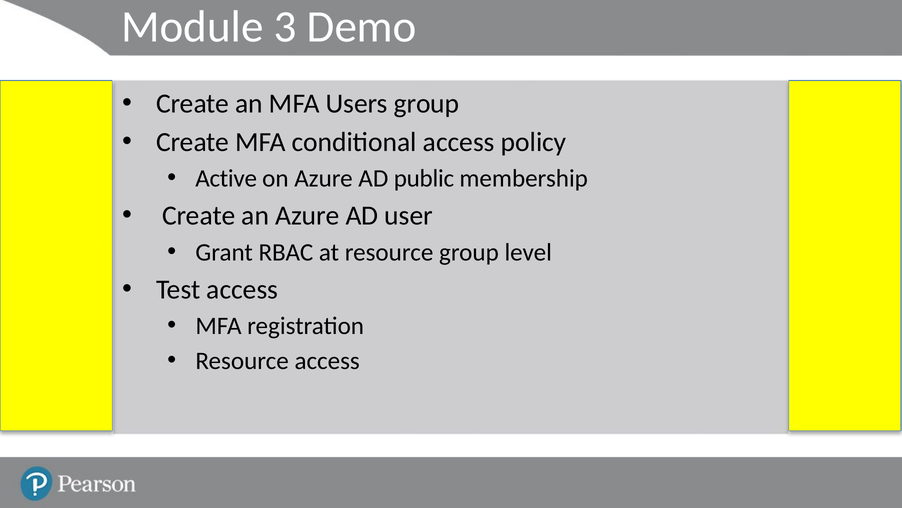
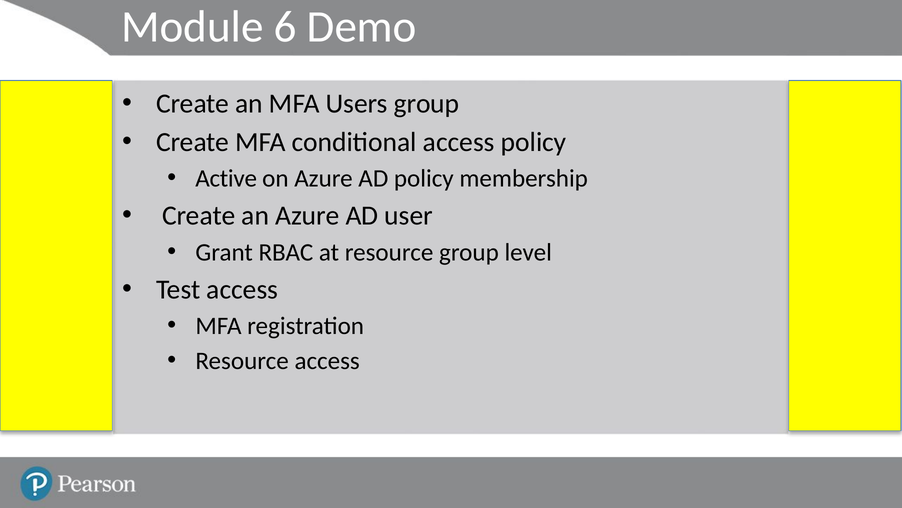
3: 3 -> 6
AD public: public -> policy
